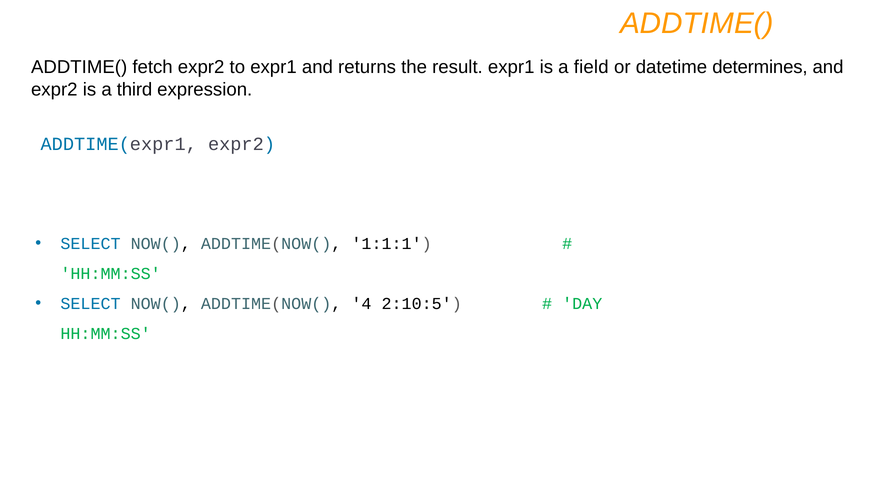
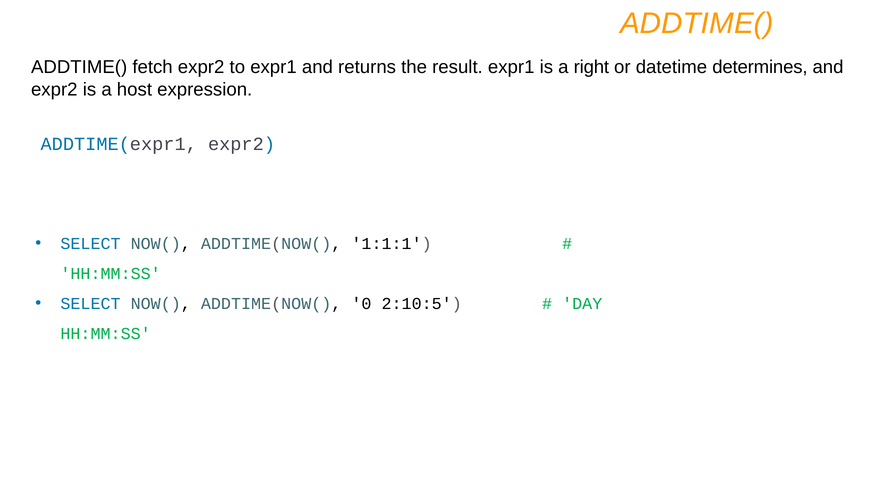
field: field -> right
third: third -> host
4: 4 -> 0
